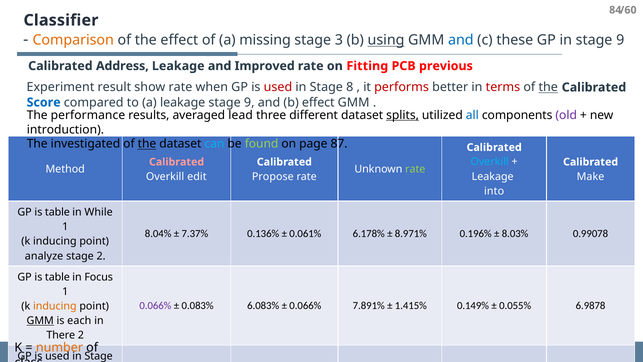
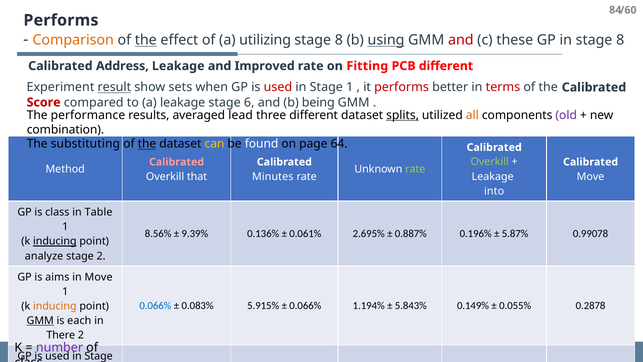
Classifier at (61, 20): Classifier -> Performs
the at (146, 40) underline: none -> present
missing: missing -> utilizing
3 at (339, 40): 3 -> 8
and at (461, 40) colour: blue -> red
in stage 9: 9 -> 8
PCB previous: previous -> different
result underline: none -> present
show rate: rate -> sets
8 at (350, 87): 8 -> 1
the at (548, 87) underline: present -> none
Score colour: blue -> red
9 at (249, 102): 9 -> 6
b effect: effect -> being
all colour: blue -> orange
introduction: introduction -> combination
investigated: investigated -> substituting
can colour: light blue -> yellow
found colour: light green -> white
87: 87 -> 64
Overkill at (490, 162) colour: light blue -> light green
edit: edit -> that
Propose: Propose -> Minutes
Make at (591, 176): Make -> Move
table at (57, 212): table -> class
While: While -> Table
8.04%: 8.04% -> 8.56%
7.37%: 7.37% -> 9.39%
6.178%: 6.178% -> 2.695%
8.971%: 8.971% -> 0.887%
8.03%: 8.03% -> 5.87%
inducing at (55, 241) underline: none -> present
table at (57, 277): table -> aims
in Focus: Focus -> Move
0.066% at (155, 305) colour: purple -> blue
6.083%: 6.083% -> 5.915%
7.891%: 7.891% -> 1.194%
1.415%: 1.415% -> 5.843%
6.9878: 6.9878 -> 0.2878
number colour: orange -> purple
